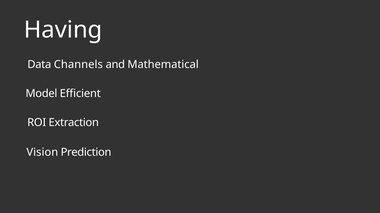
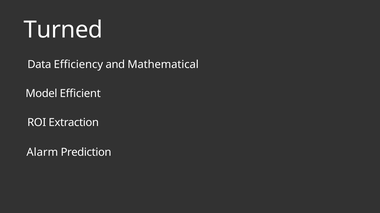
Having: Having -> Turned
Channels: Channels -> Efficiency
Vision: Vision -> Alarm
